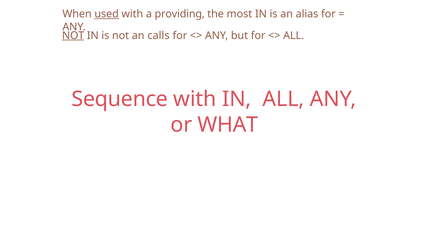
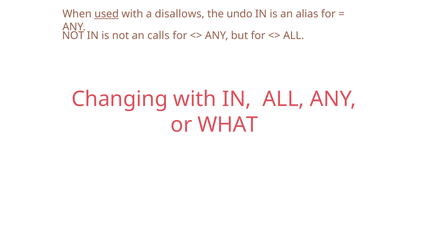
providing: providing -> disallows
most: most -> undo
NOT at (73, 35) underline: present -> none
Sequence: Sequence -> Changing
